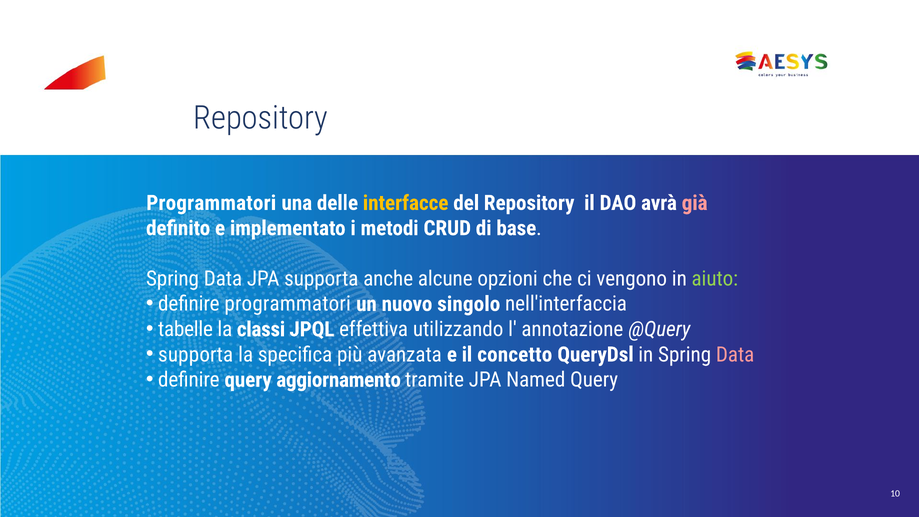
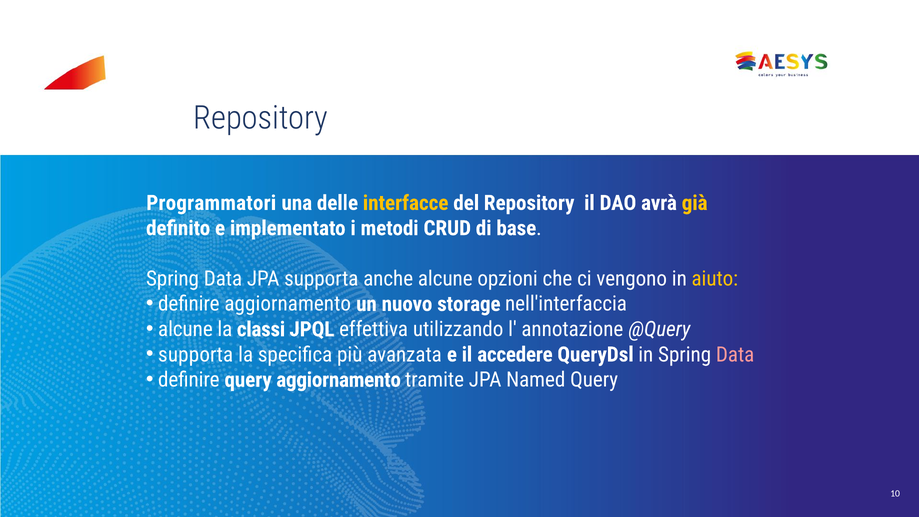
già colour: pink -> yellow
aiuto colour: light green -> yellow
definire programmatori: programmatori -> aggiornamento
singolo: singolo -> storage
tabelle at (185, 329): tabelle -> alcune
concetto: concetto -> accedere
